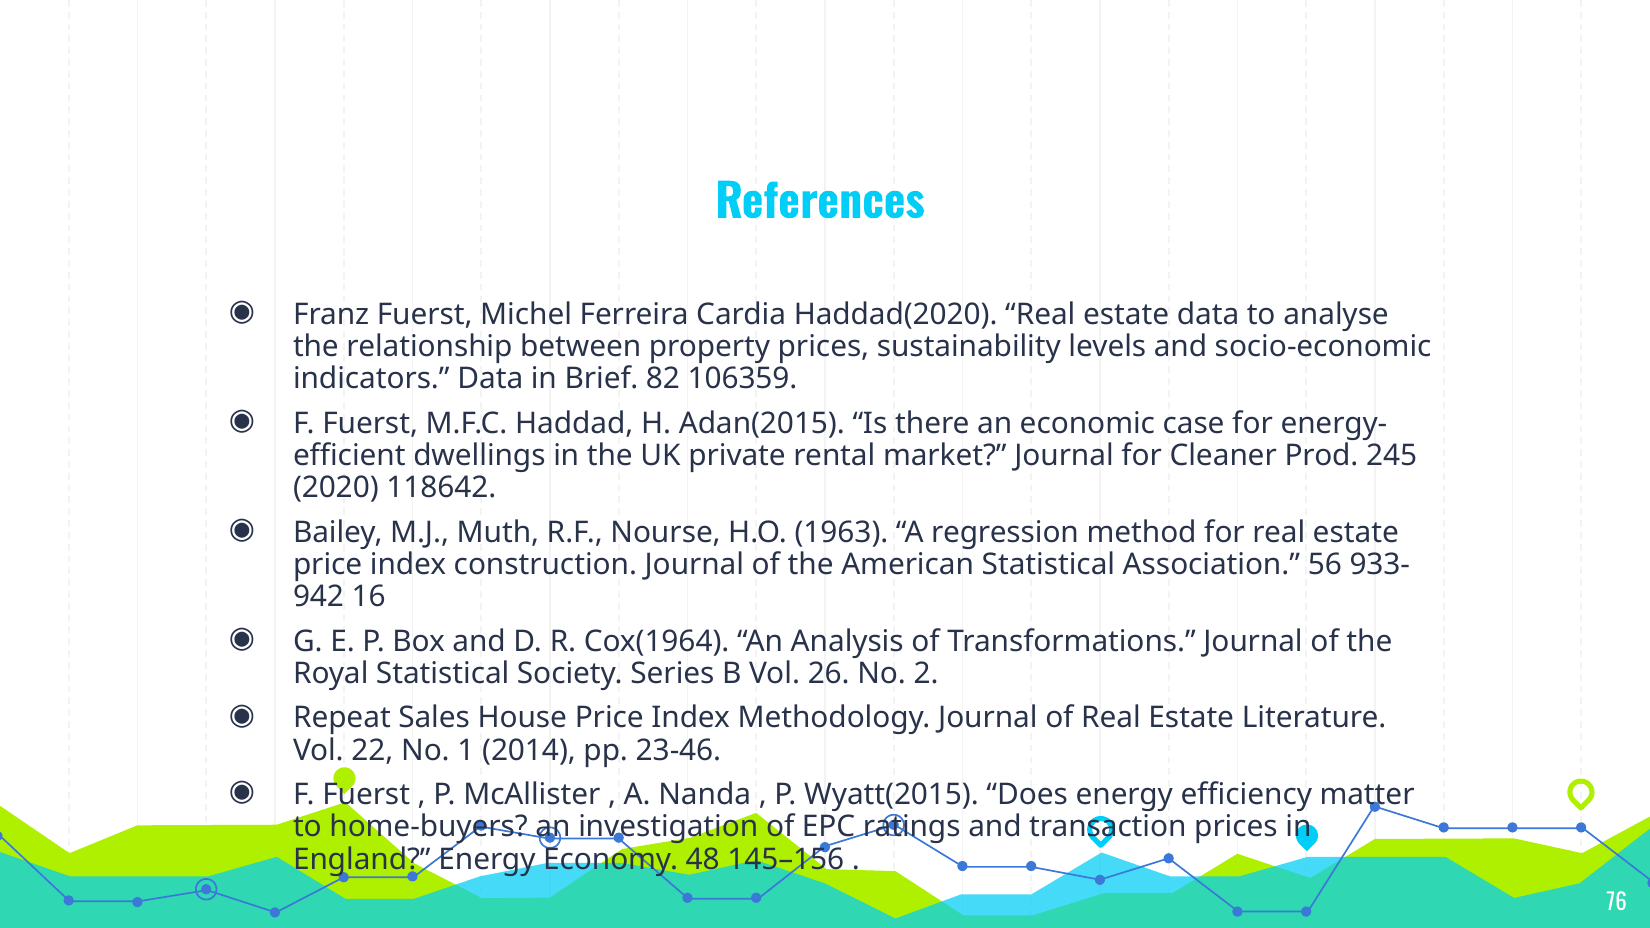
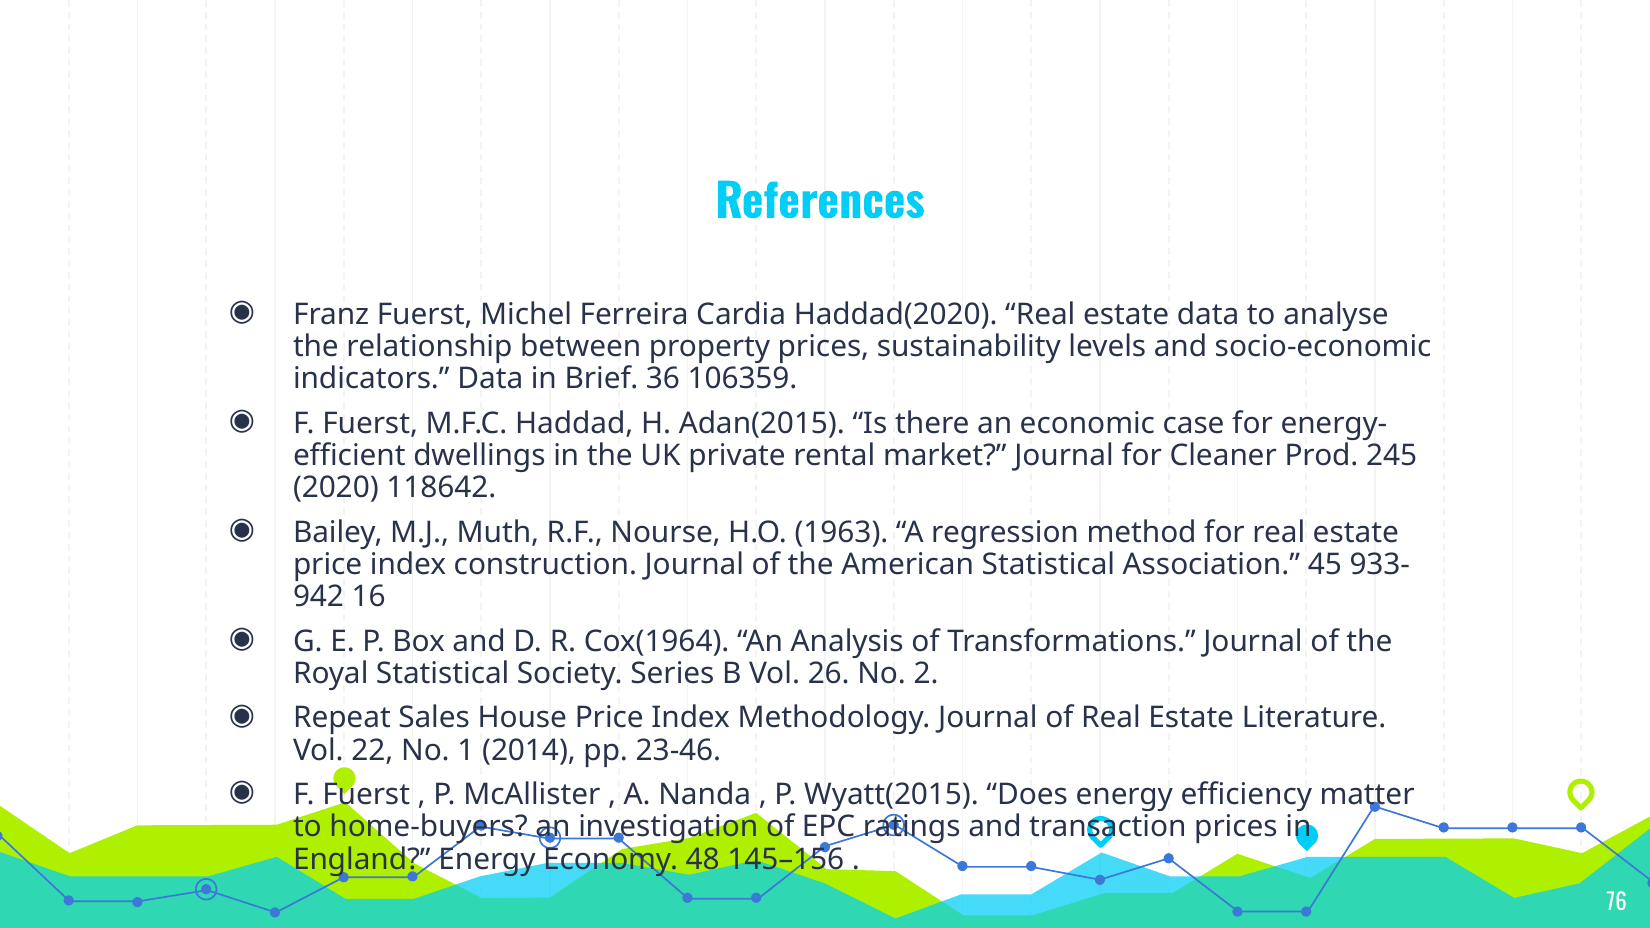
82: 82 -> 36
56: 56 -> 45
